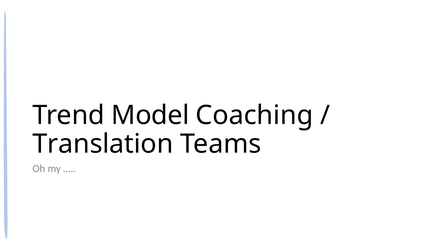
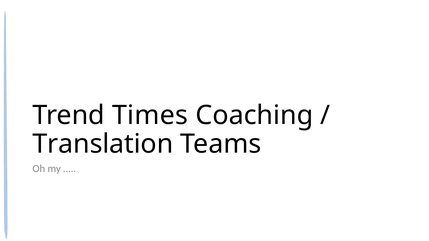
Model: Model -> Times
